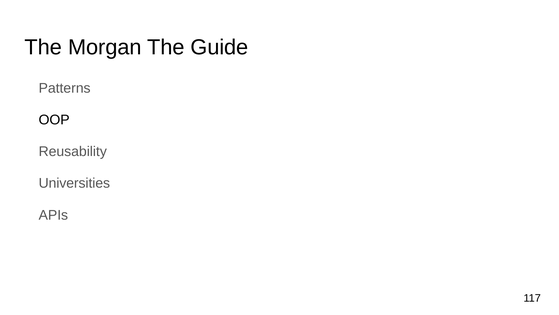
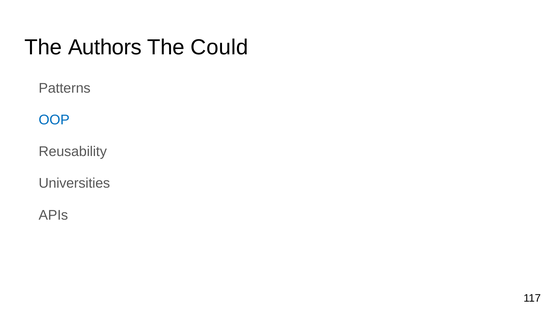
Morgan: Morgan -> Authors
Guide: Guide -> Could
OOP colour: black -> blue
